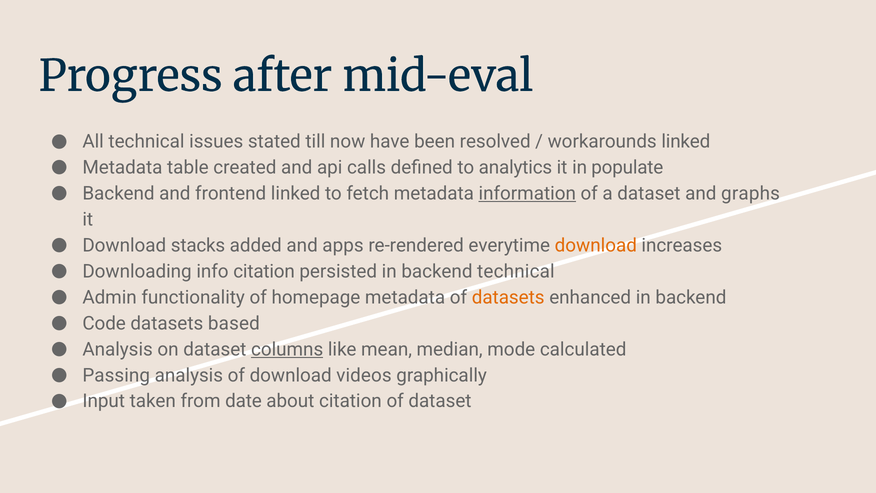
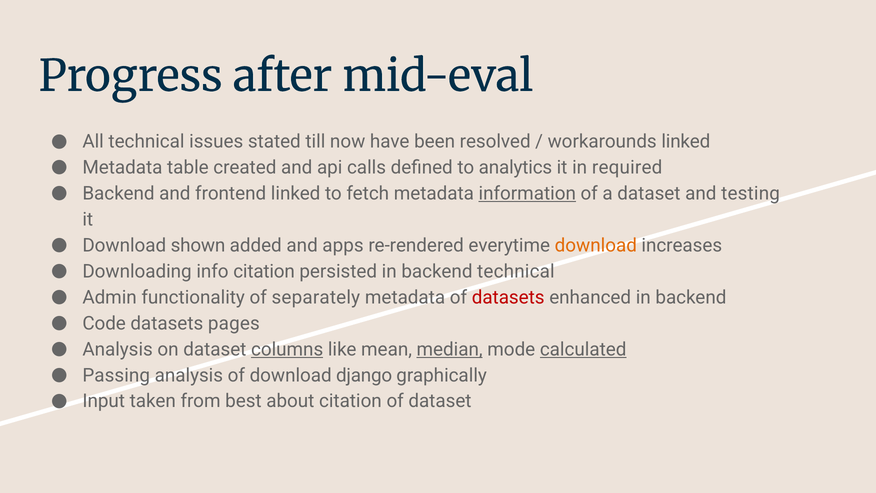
populate: populate -> required
graphs: graphs -> testing
stacks: stacks -> shown
homepage: homepage -> separately
datasets at (508, 297) colour: orange -> red
based: based -> pages
median underline: none -> present
calculated underline: none -> present
videos: videos -> django
date: date -> best
